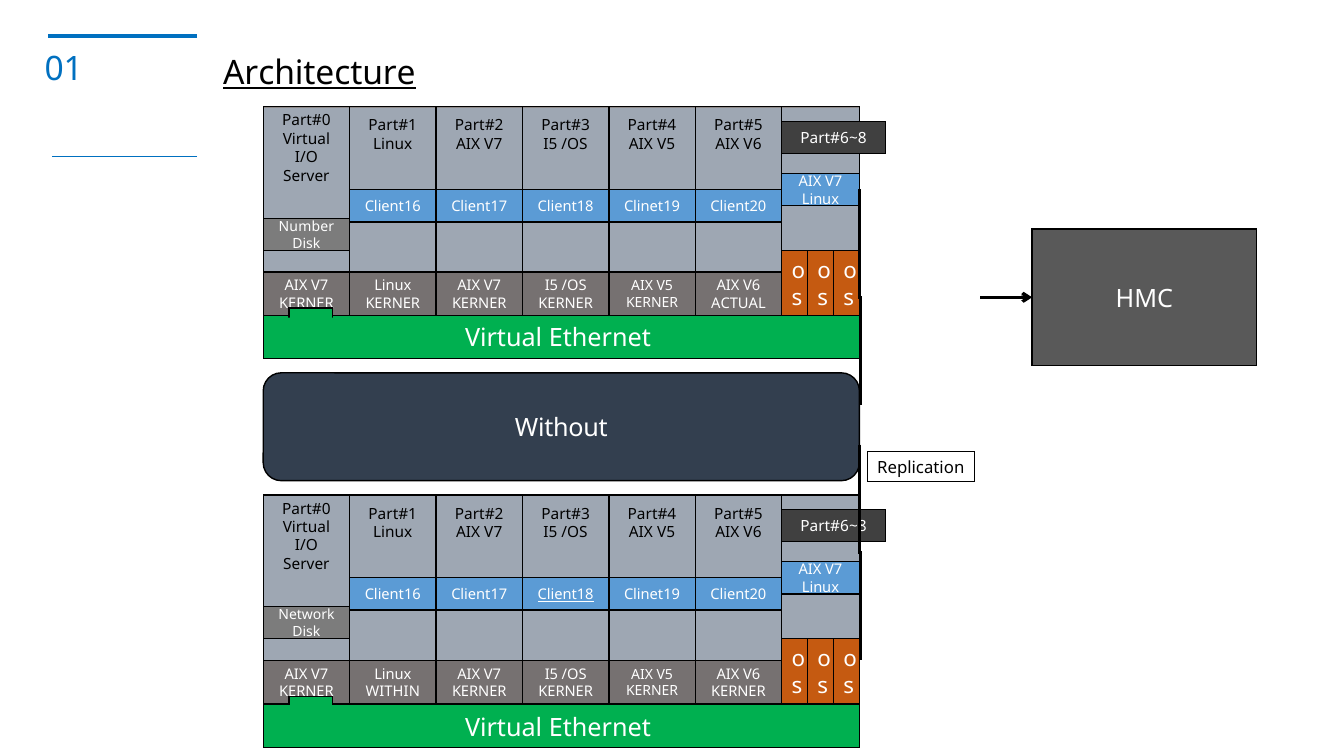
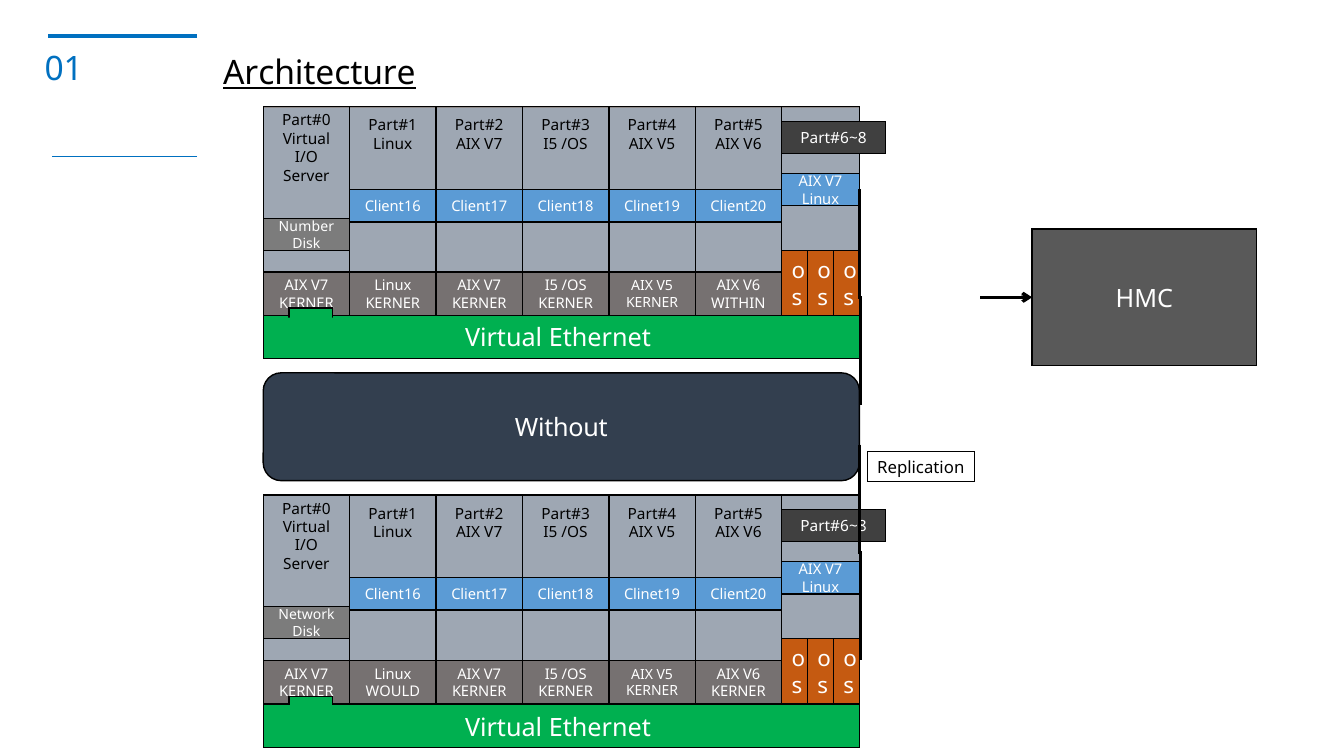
ACTUAL: ACTUAL -> WITHIN
Client18 at (566, 595) underline: present -> none
WITHIN: WITHIN -> WOULD
